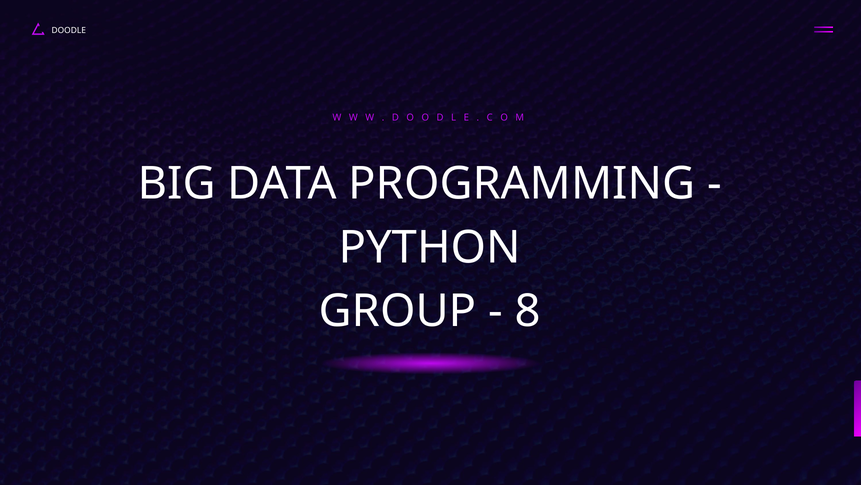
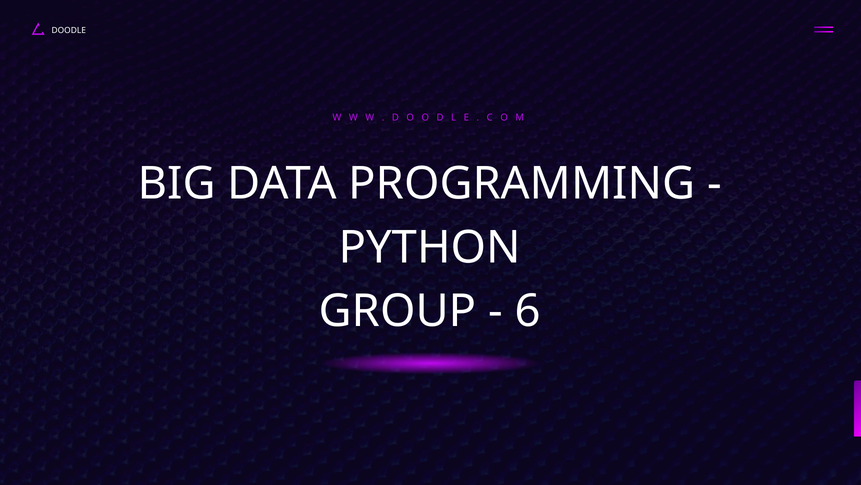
8: 8 -> 6
